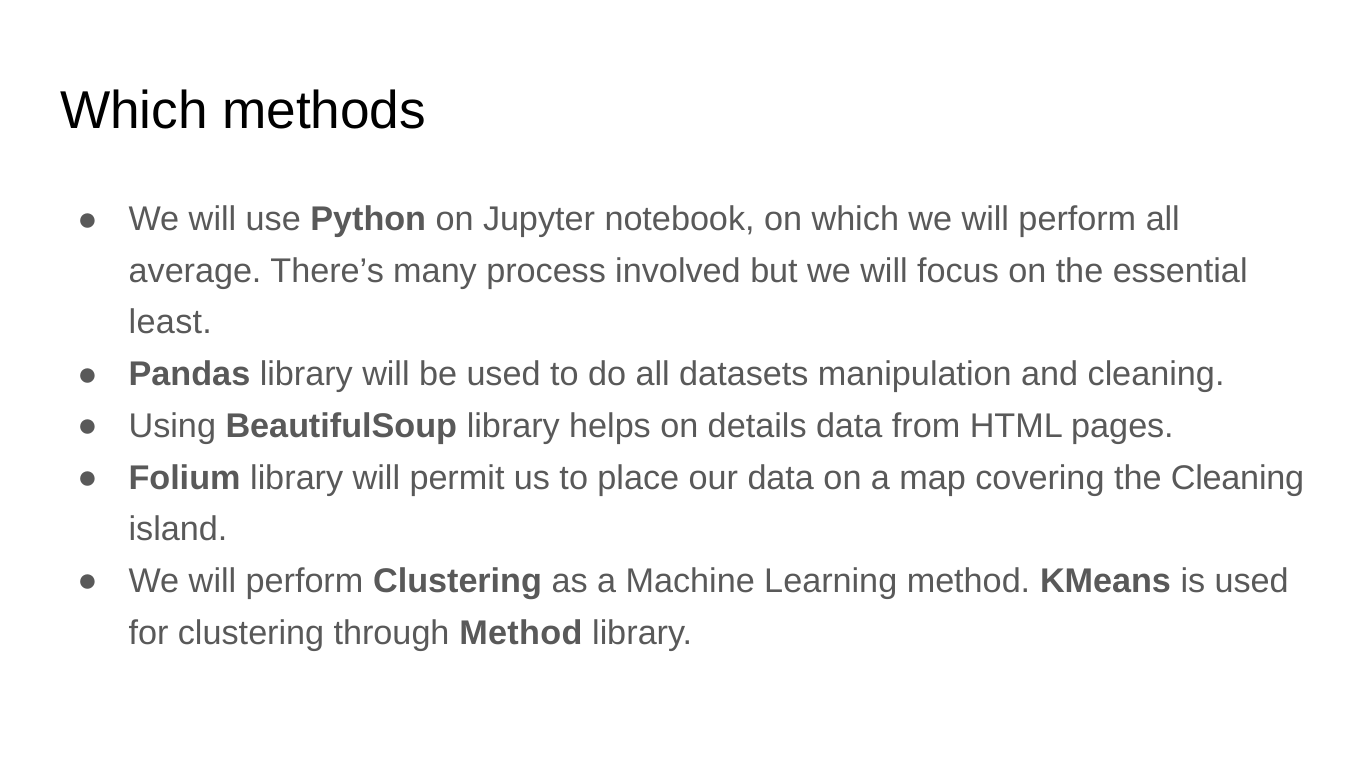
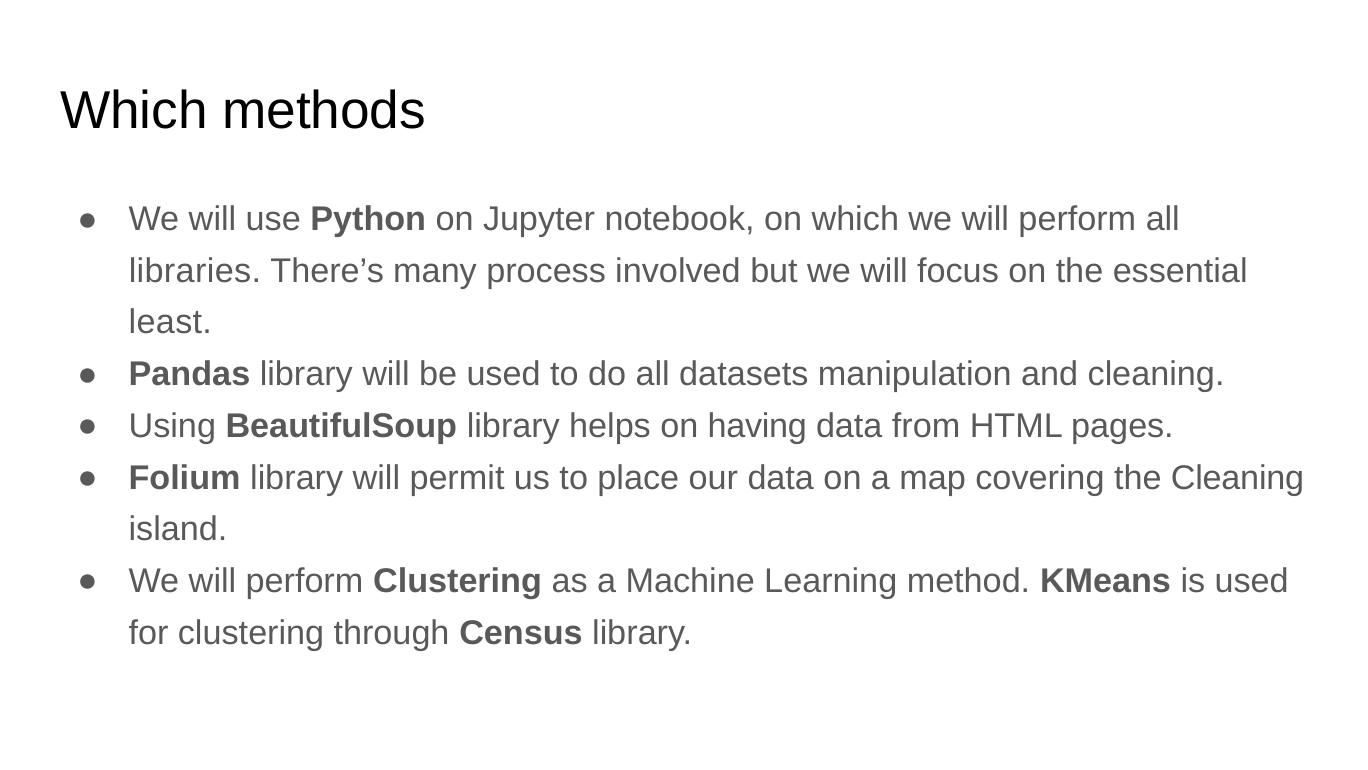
average: average -> libraries
details: details -> having
through Method: Method -> Census
